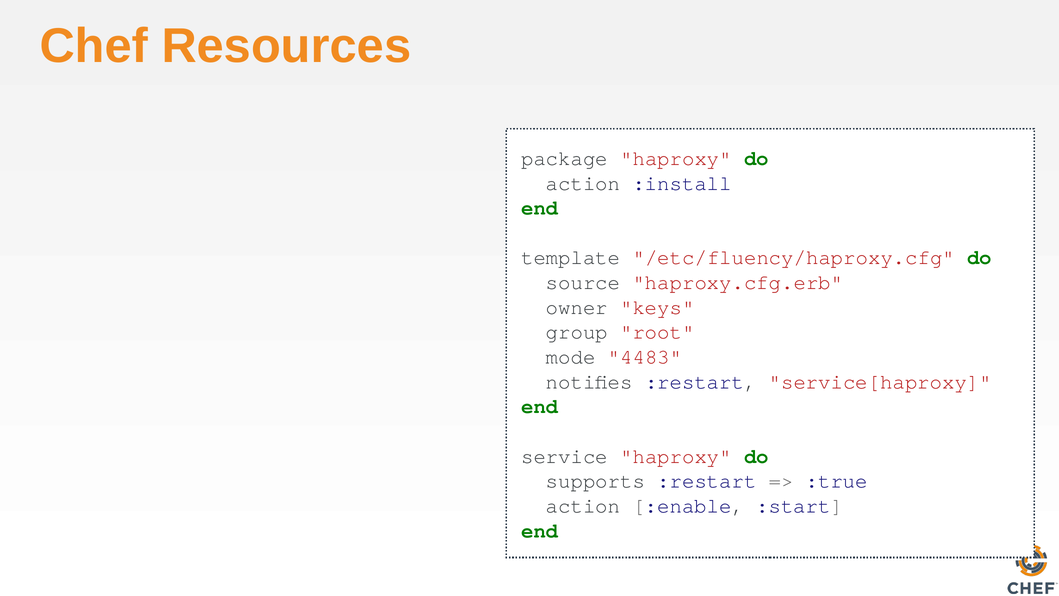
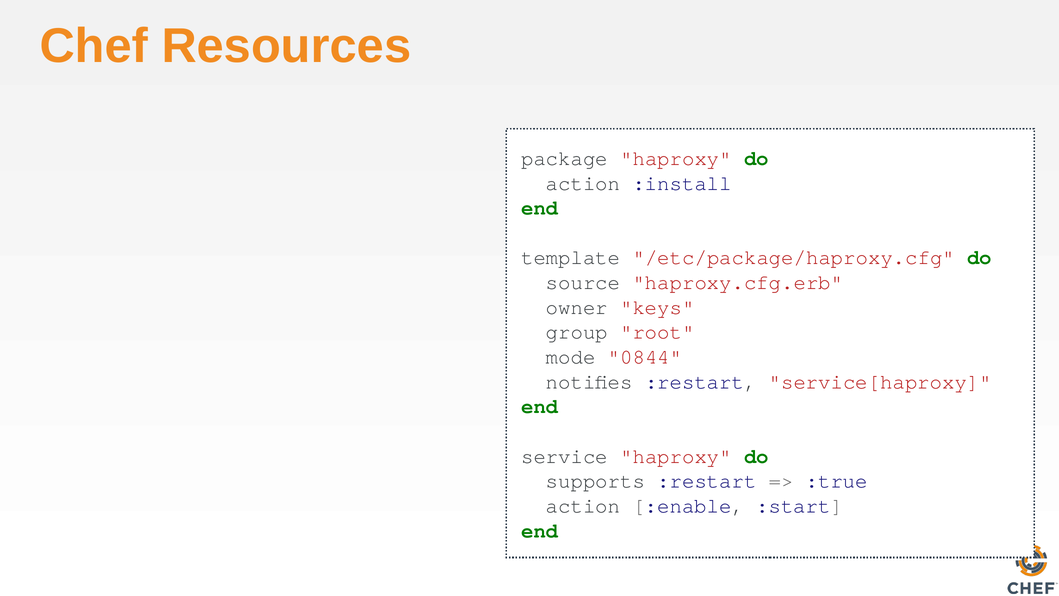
/etc/fluency/haproxy.cfg: /etc/fluency/haproxy.cfg -> /etc/package/haproxy.cfg
4483: 4483 -> 0844
